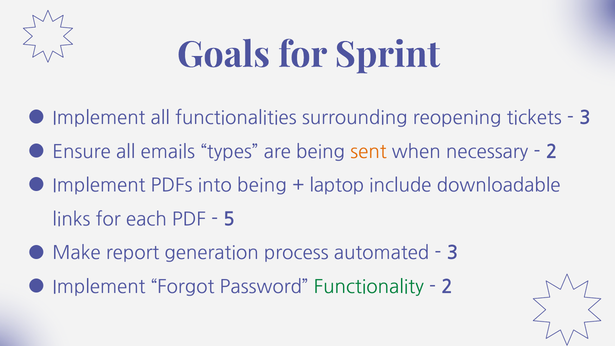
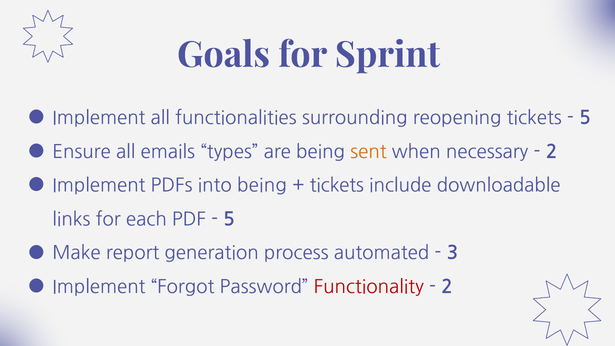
3 at (585, 118): 3 -> 5
laptop at (337, 186): laptop -> tickets
Functionality colour: green -> red
